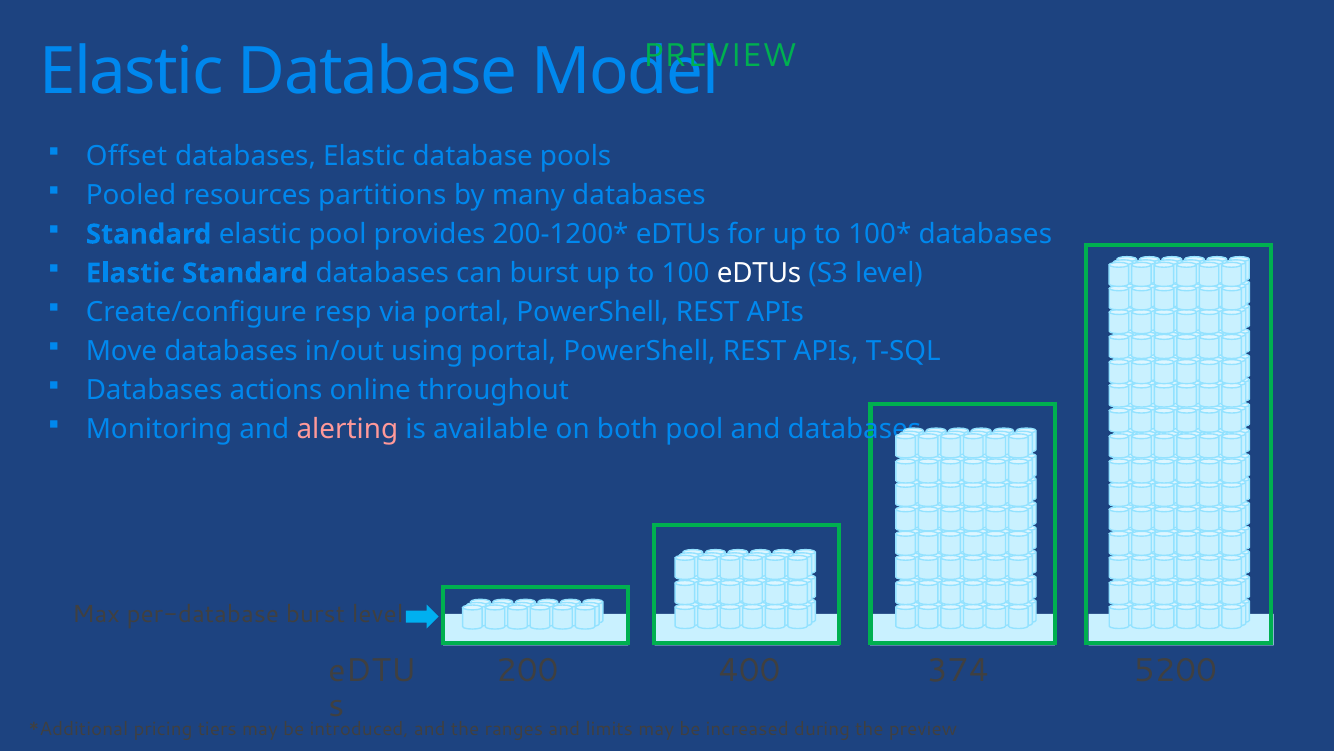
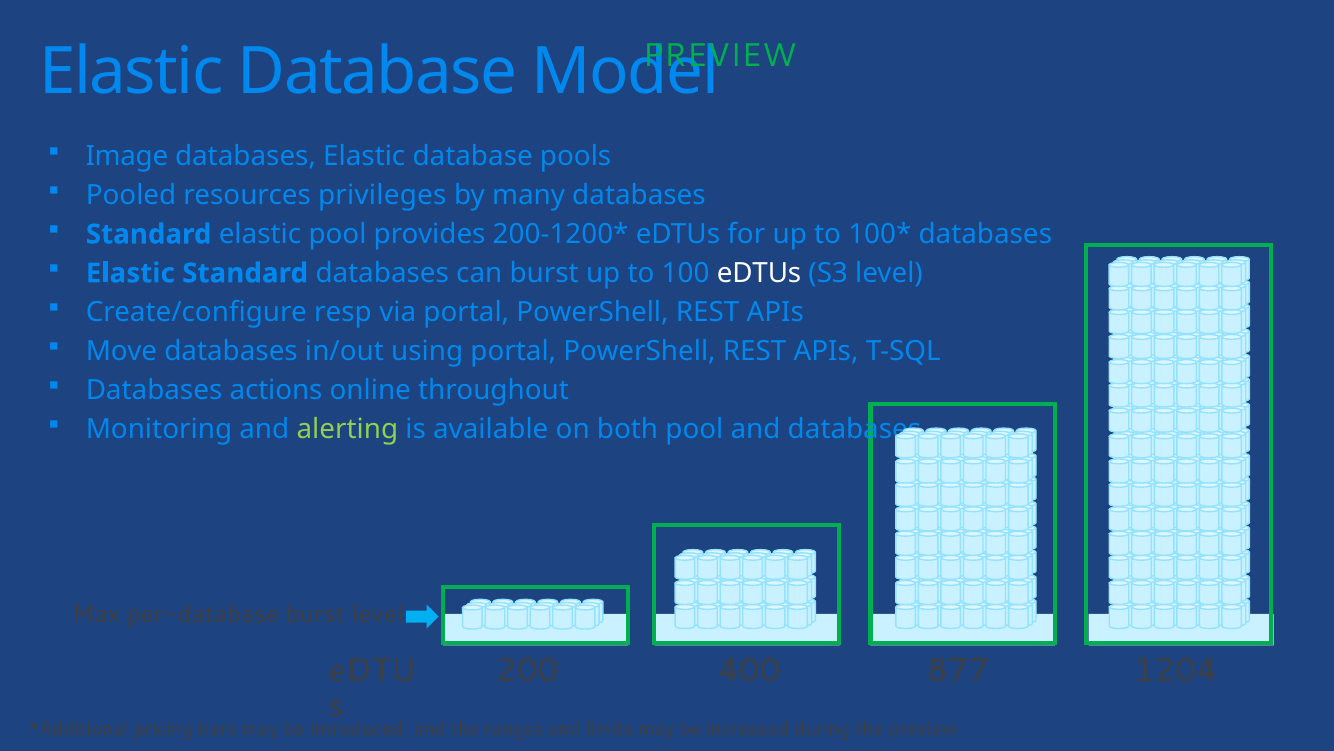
Offset: Offset -> Image
partitions: partitions -> privileges
alerting colour: pink -> light green
374: 374 -> 877
5200: 5200 -> 1204
